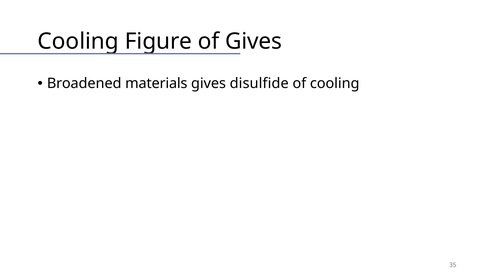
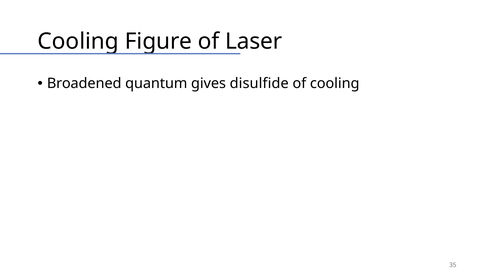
Gives at (254, 41): Gives -> Laser
materials: materials -> quantum
